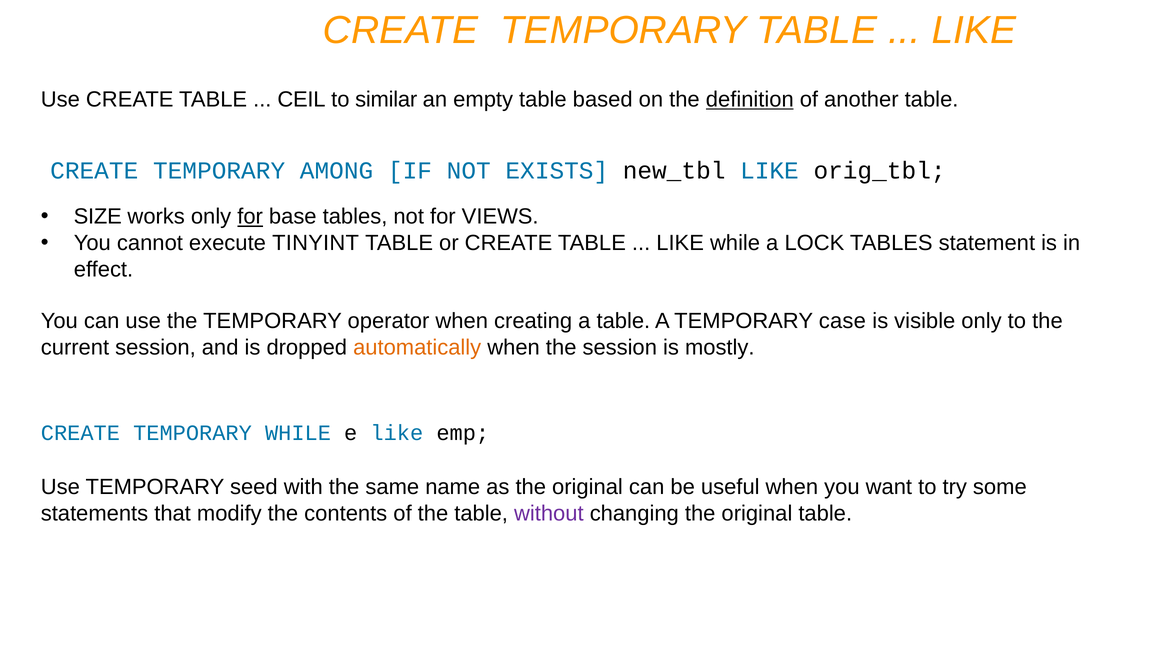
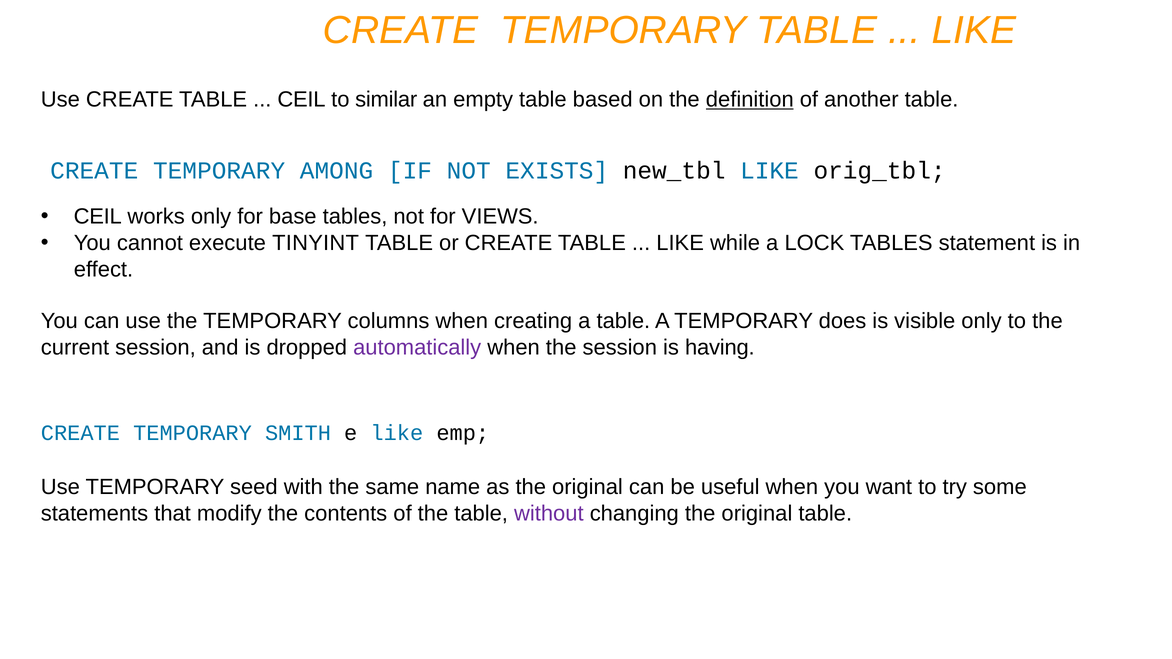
SIZE at (98, 217): SIZE -> CEIL
for at (250, 217) underline: present -> none
operator: operator -> columns
case: case -> does
automatically colour: orange -> purple
mostly: mostly -> having
TEMPORARY WHILE: WHILE -> SMITH
